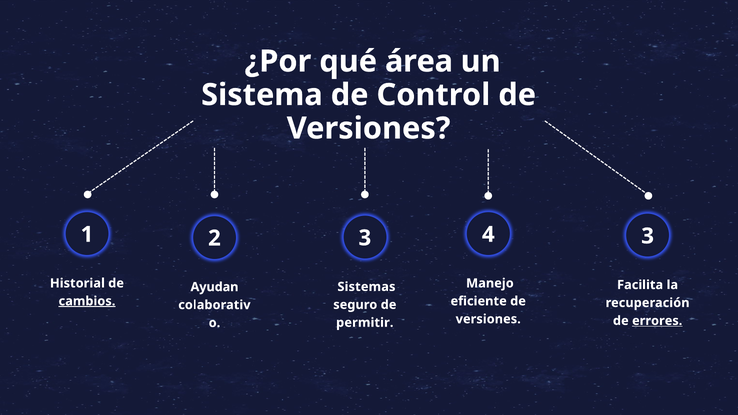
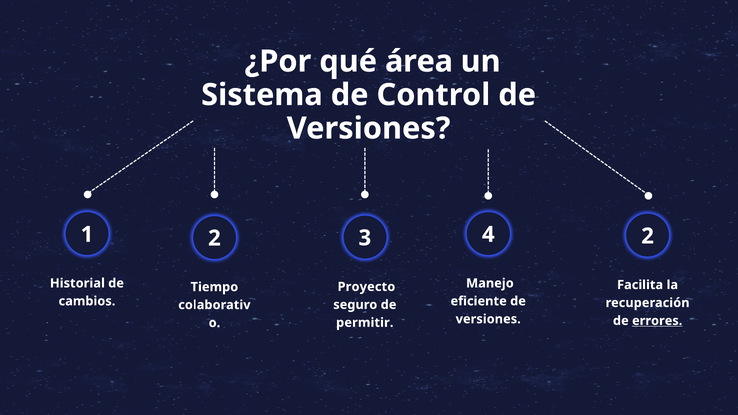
4 3: 3 -> 2
Sistemas: Sistemas -> Proyecto
Ayudan: Ayudan -> Tiempo
cambios underline: present -> none
